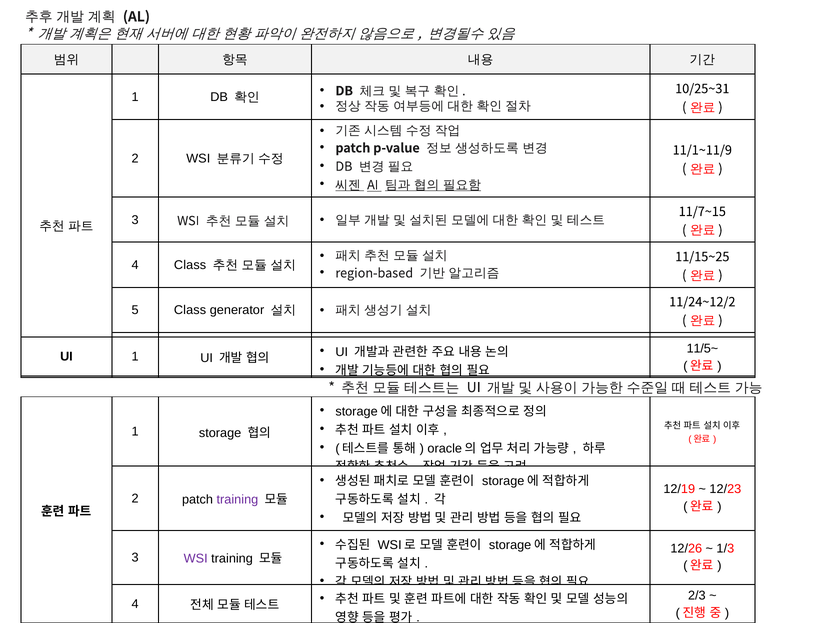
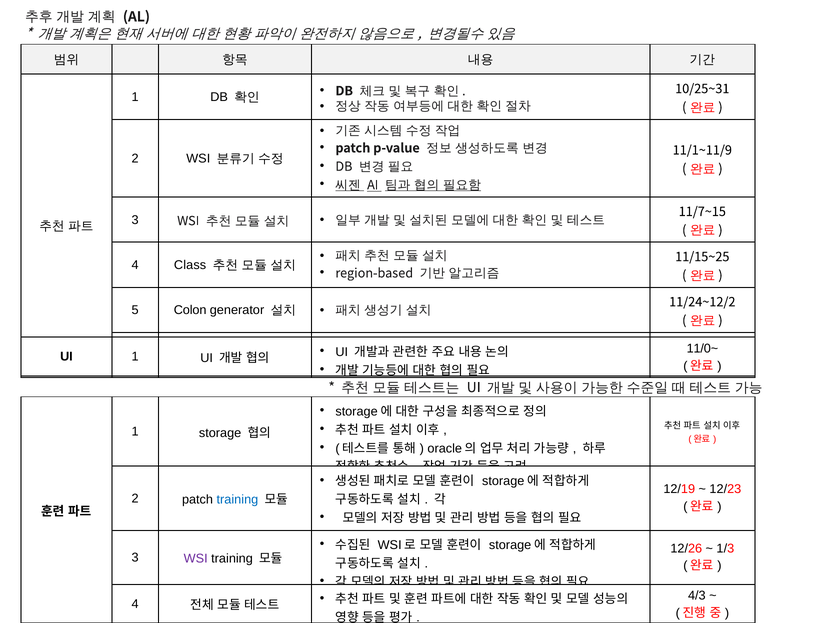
5 Class: Class -> Colon
11/5~: 11/5~ -> 11/0~
training at (237, 499) colour: purple -> blue
2/3: 2/3 -> 4/3
